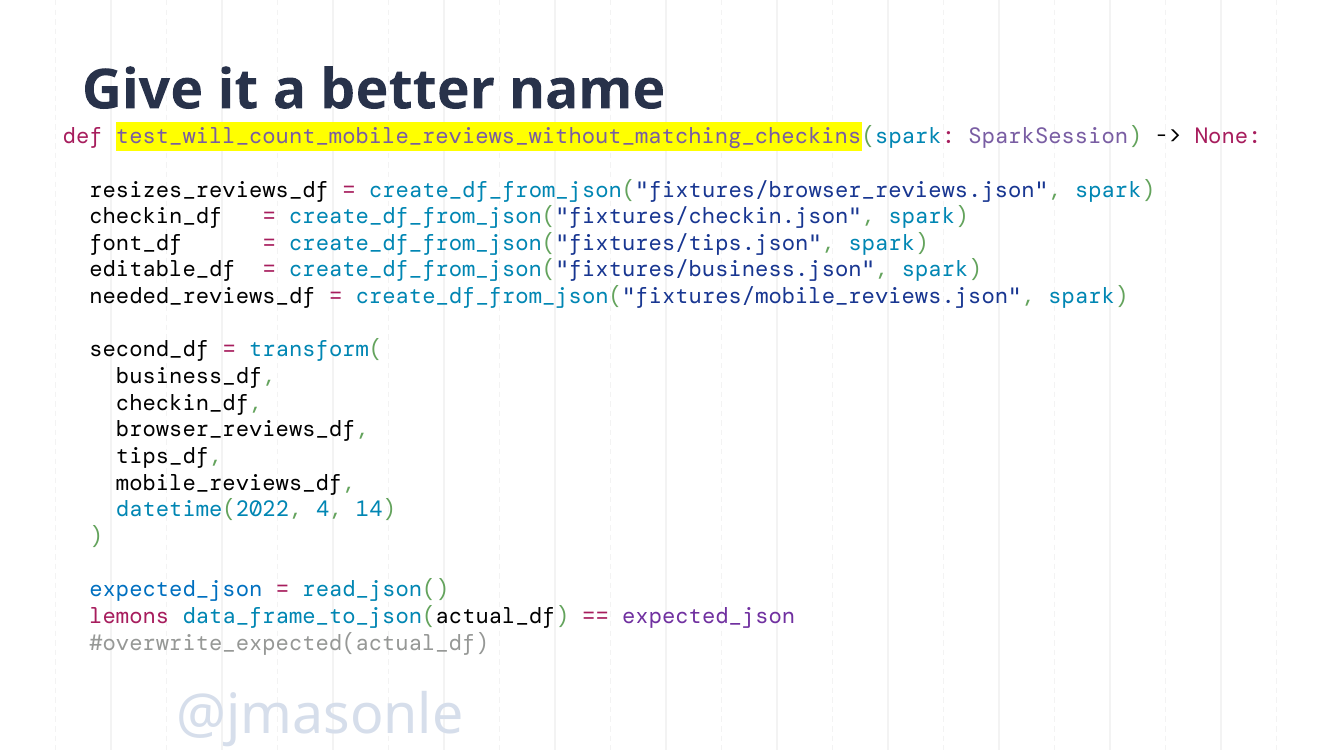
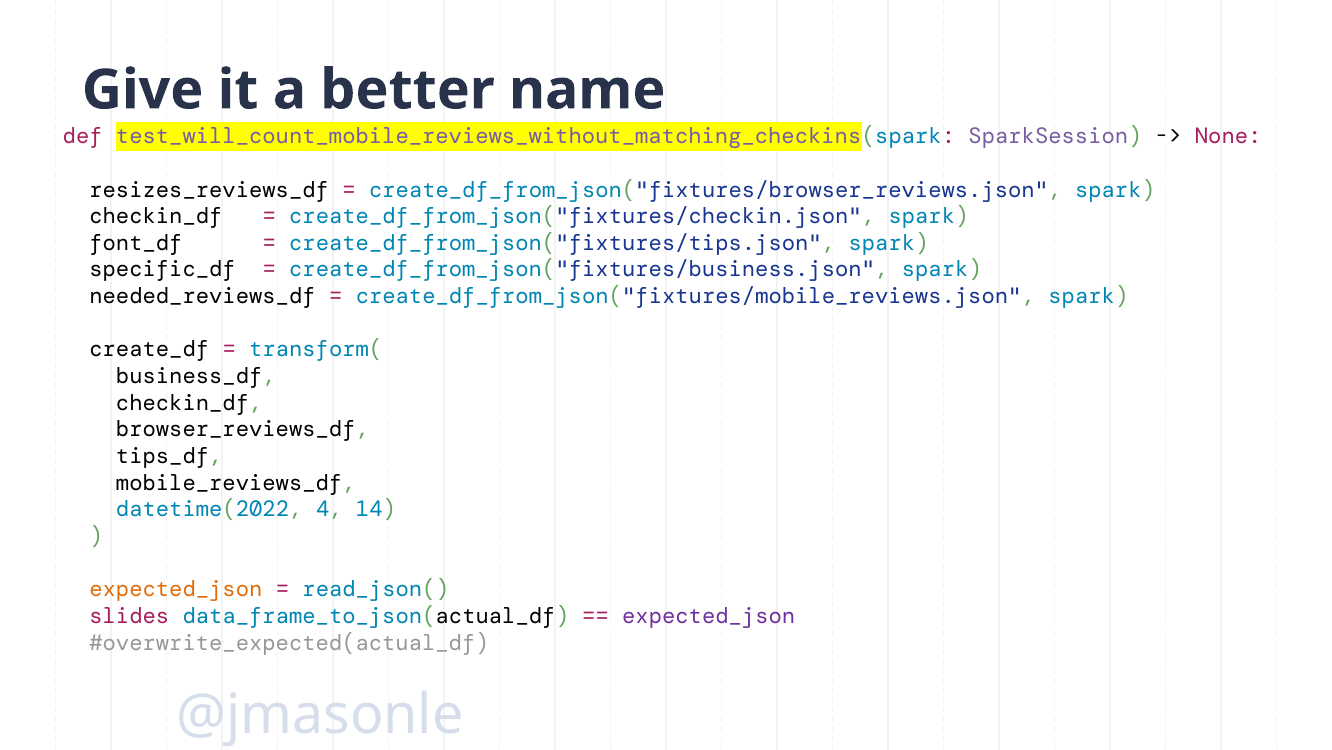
editable_df: editable_df -> specific_df
second_df: second_df -> create_df
expected_json at (176, 589) colour: blue -> orange
lemons: lemons -> slides
